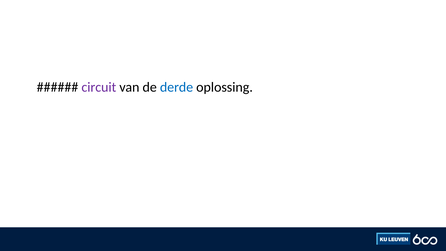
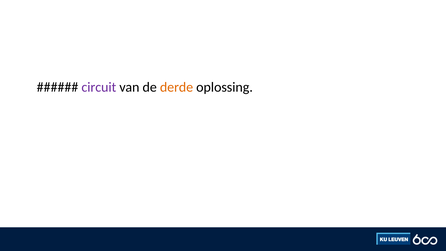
derde colour: blue -> orange
